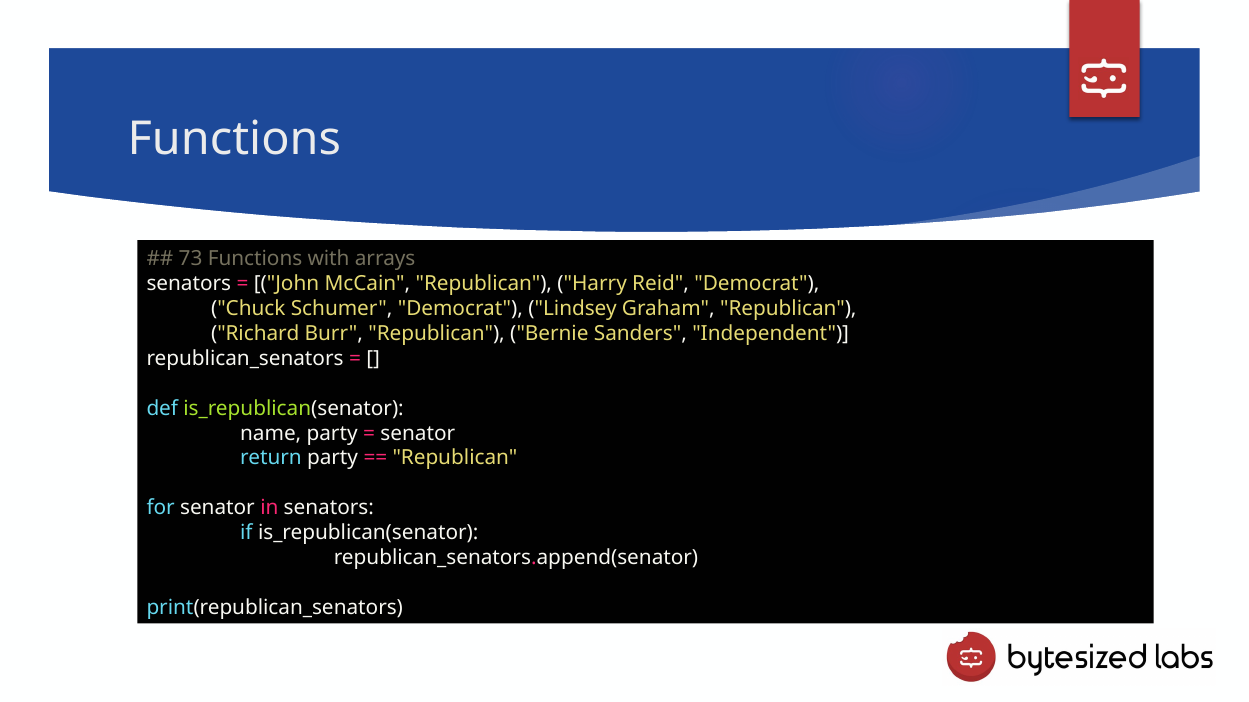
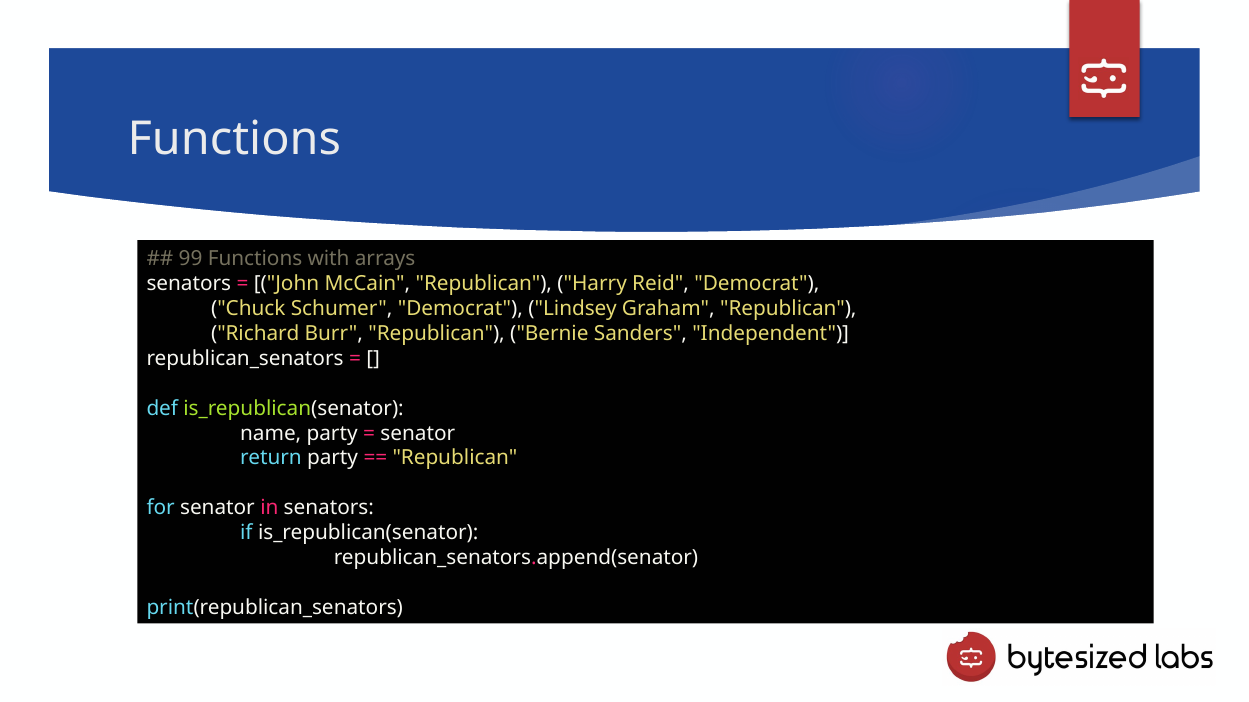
73: 73 -> 99
